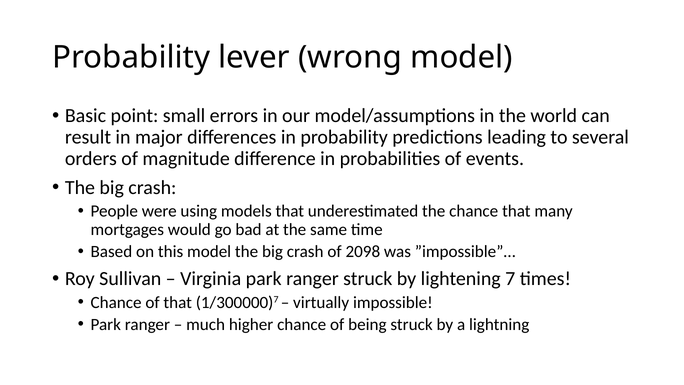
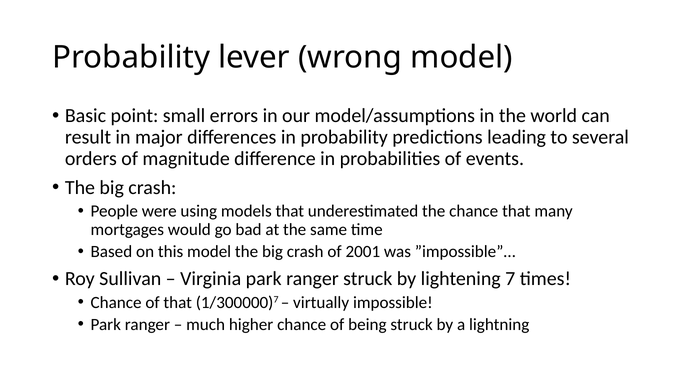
2098: 2098 -> 2001
